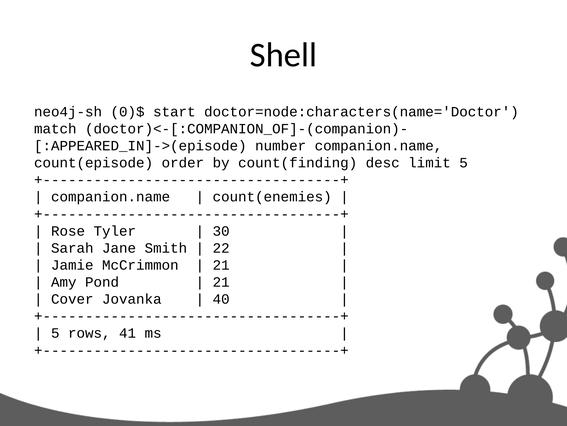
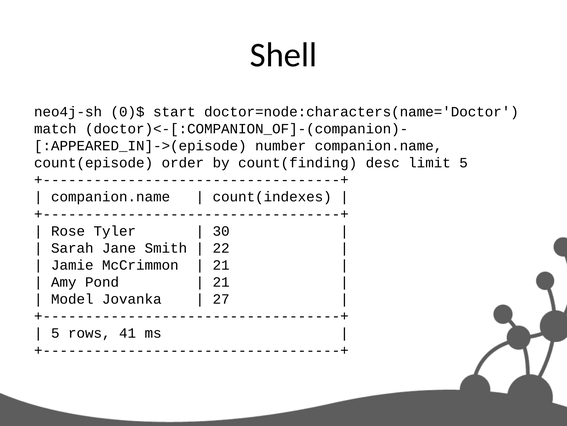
count(enemies: count(enemies -> count(indexes
Cover: Cover -> Model
40: 40 -> 27
